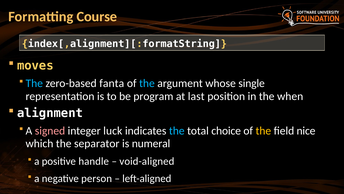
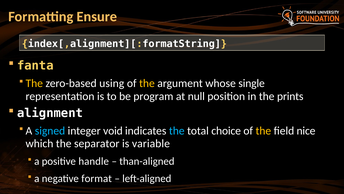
Course: Course -> Ensure
moves: moves -> fanta
The at (34, 83) colour: light blue -> yellow
fanta: fanta -> using
the at (147, 83) colour: light blue -> yellow
last: last -> null
when: when -> prints
signed colour: pink -> light blue
luck: luck -> void
numeral: numeral -> variable
void-aligned: void-aligned -> than-aligned
person: person -> format
